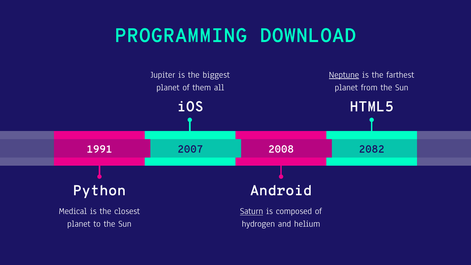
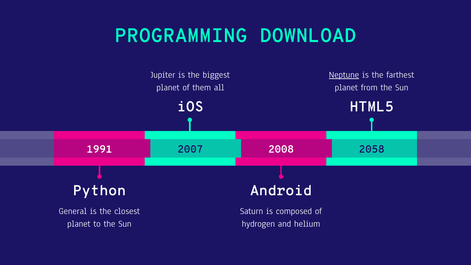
2082: 2082 -> 2058
Medical: Medical -> General
Saturn underline: present -> none
